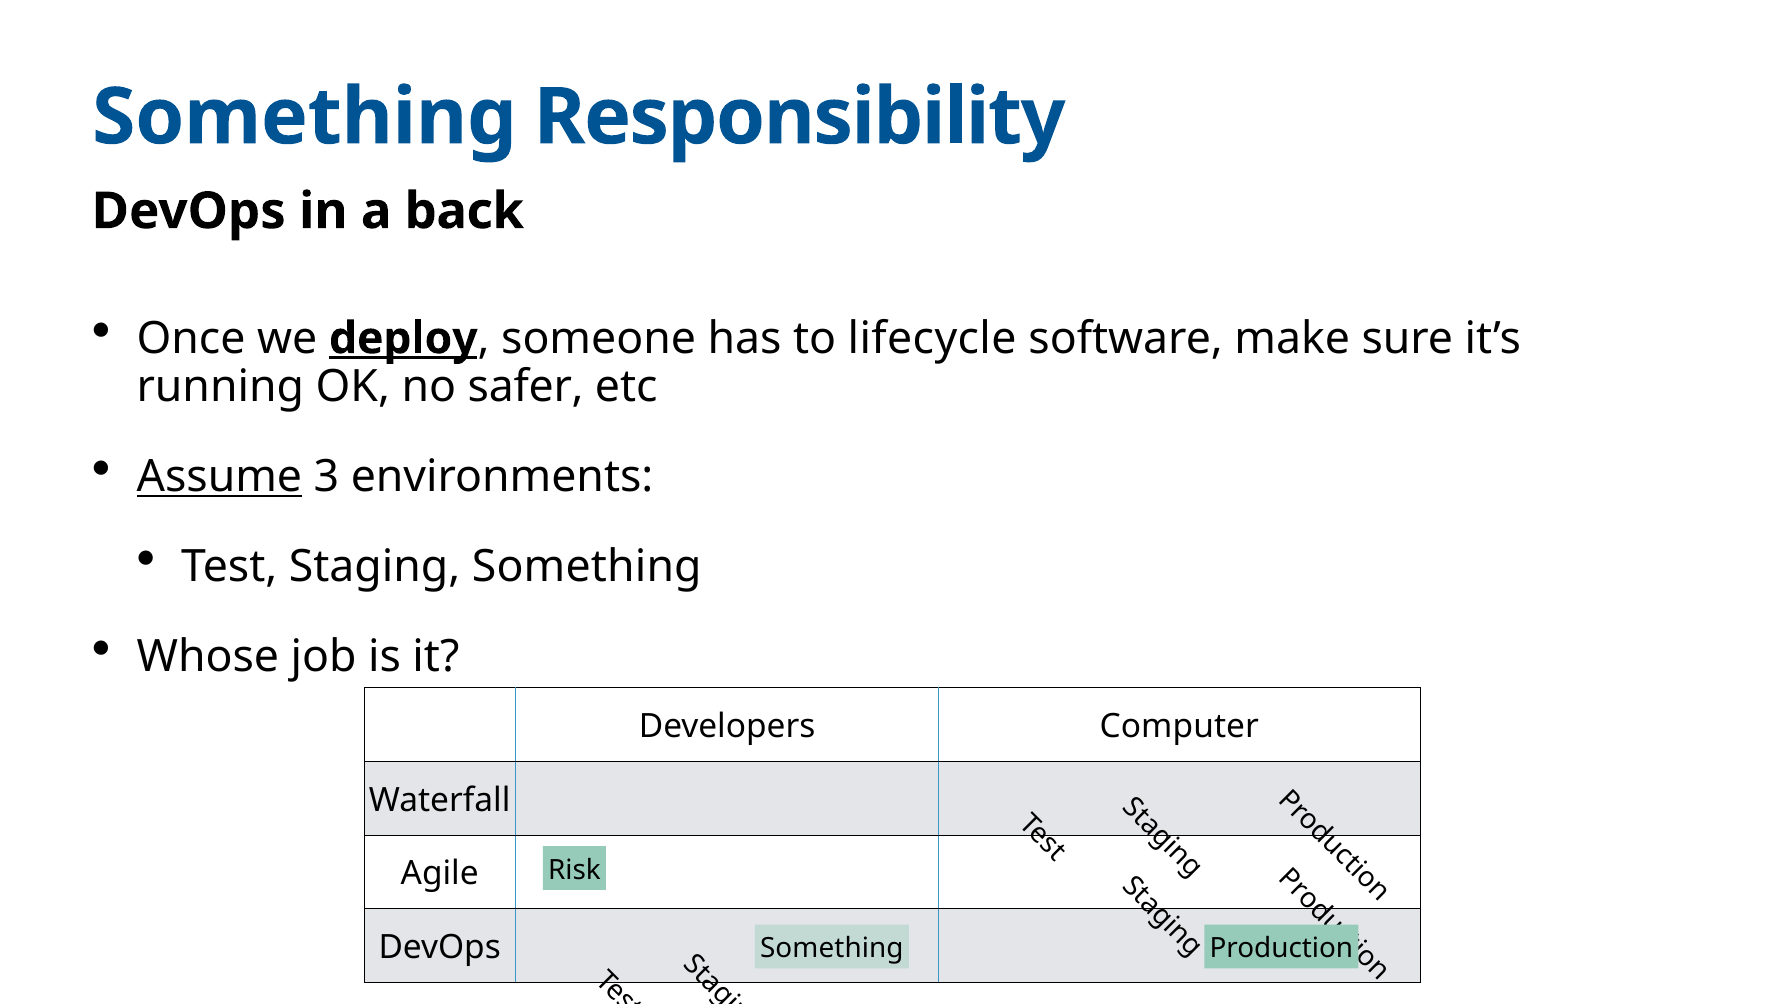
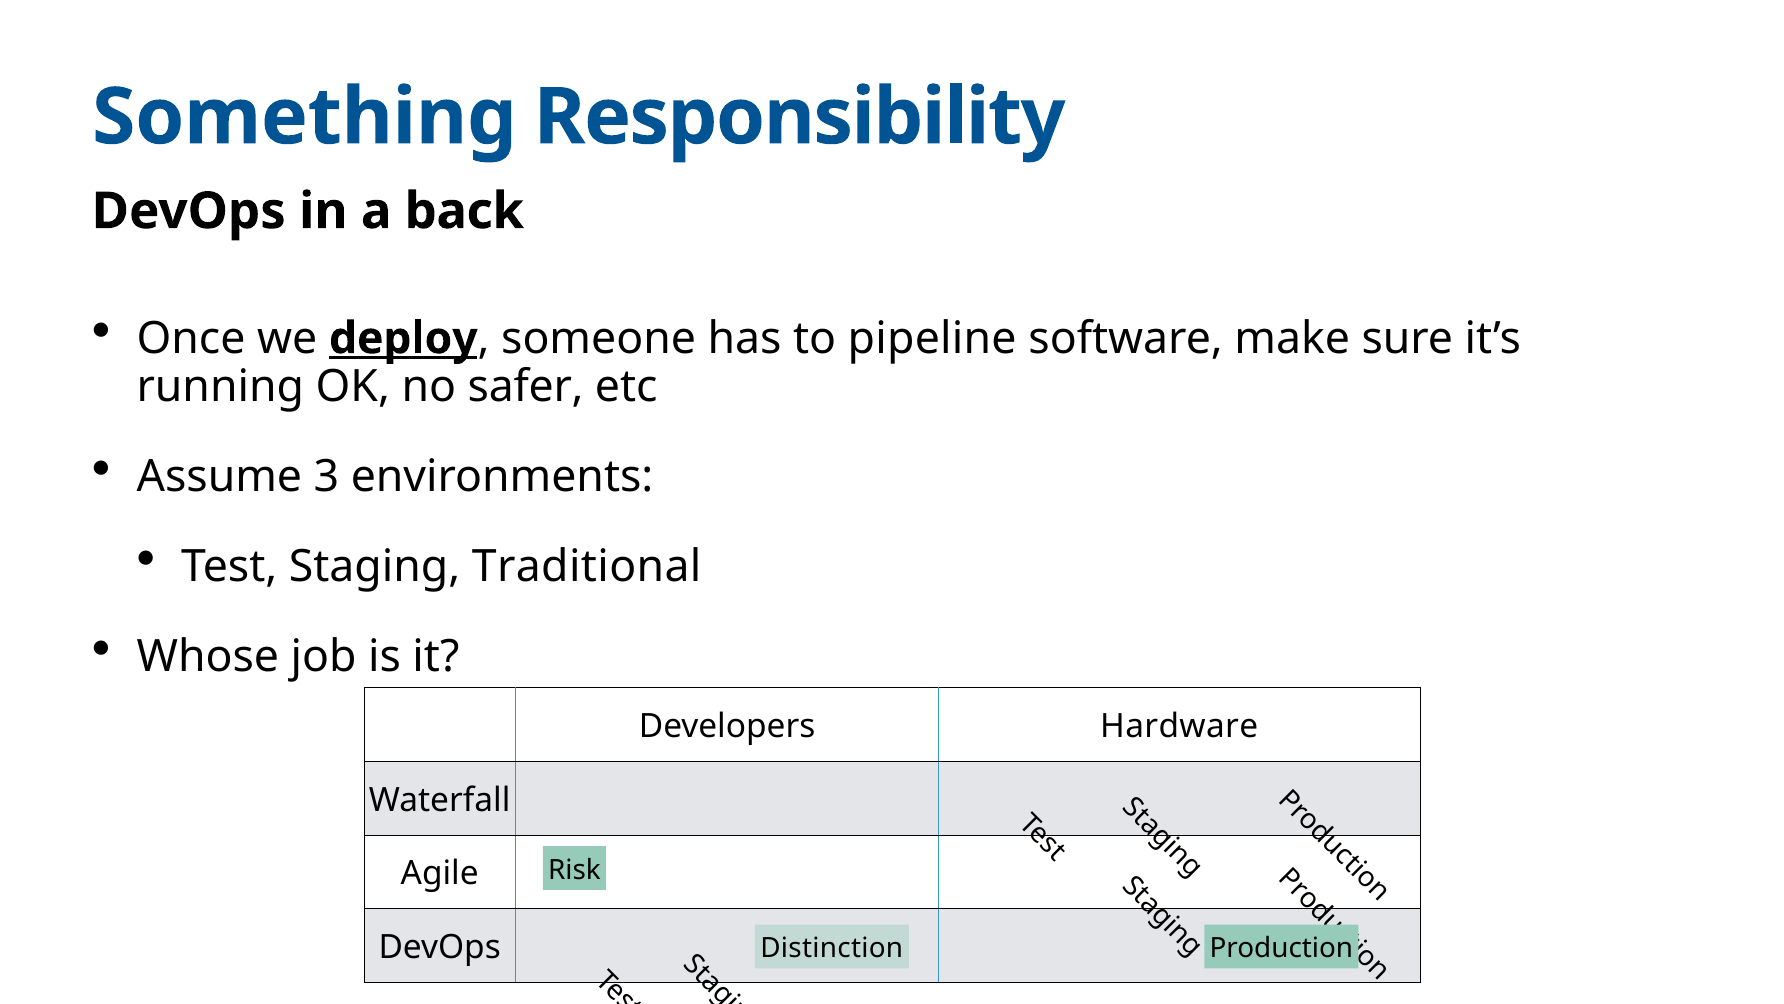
lifecycle: lifecycle -> pipeline
Assume underline: present -> none
Staging Something: Something -> Traditional
Computer: Computer -> Hardware
Something at (832, 948): Something -> Distinction
